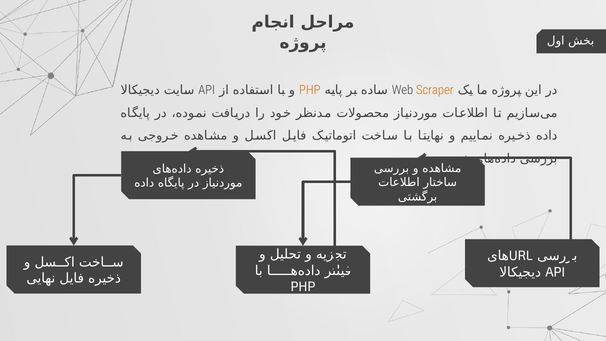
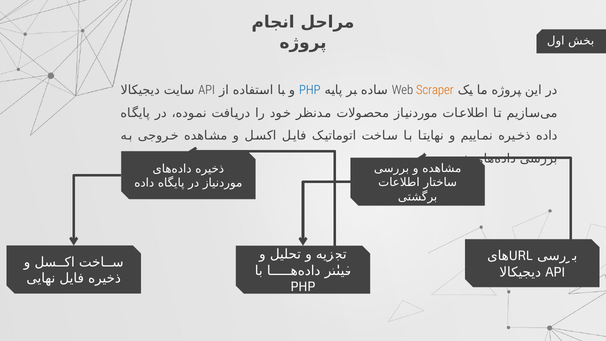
PHP at (310, 90) colour: orange -> blue
